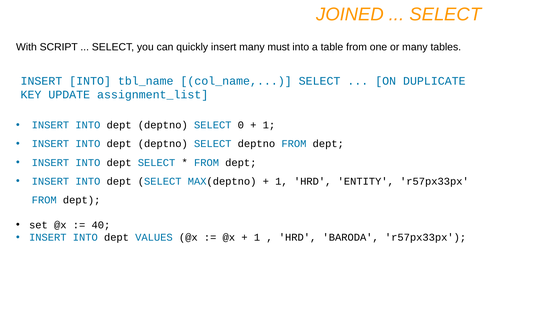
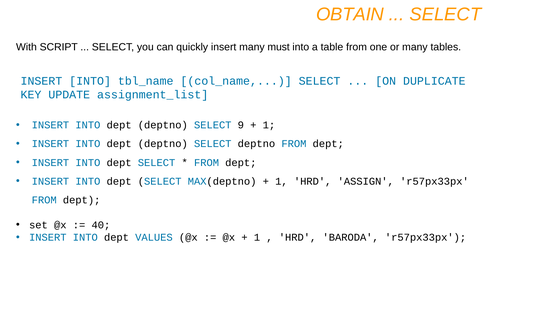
JOINED: JOINED -> OBTAIN
0: 0 -> 9
ENTITY: ENTITY -> ASSIGN
